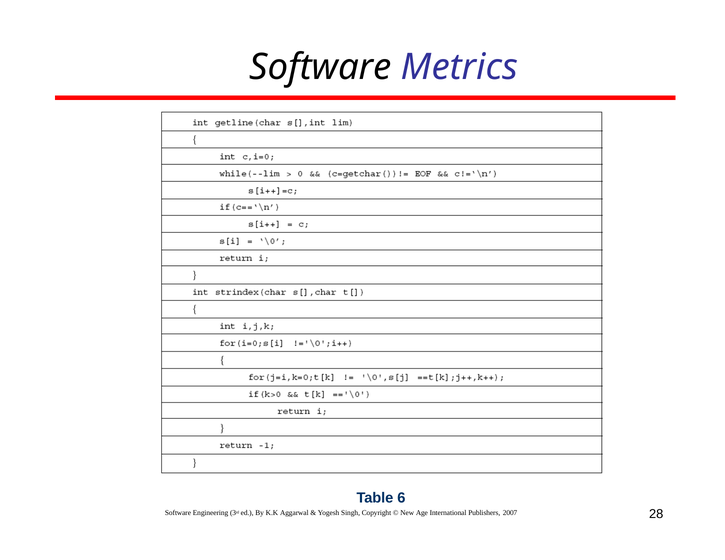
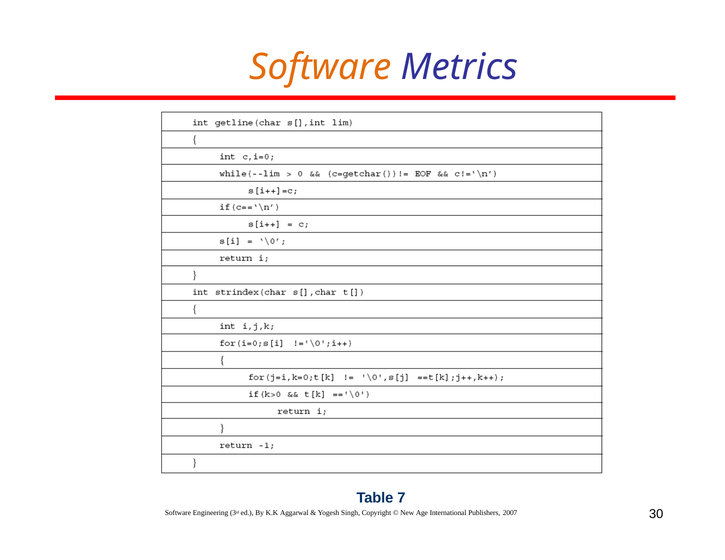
Software at (320, 67) colour: black -> orange
6: 6 -> 7
28: 28 -> 30
